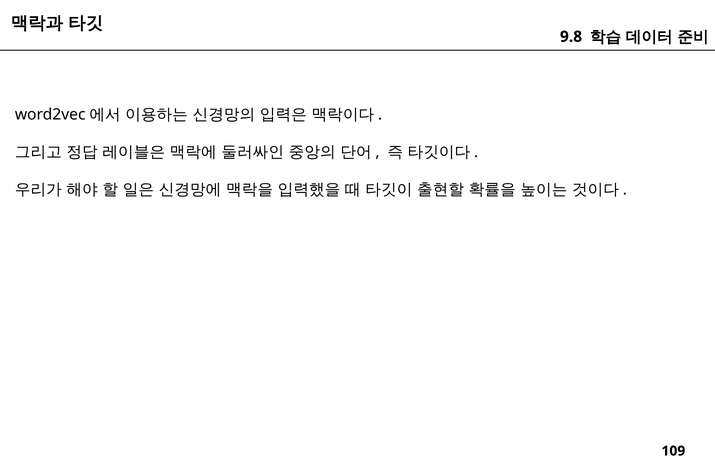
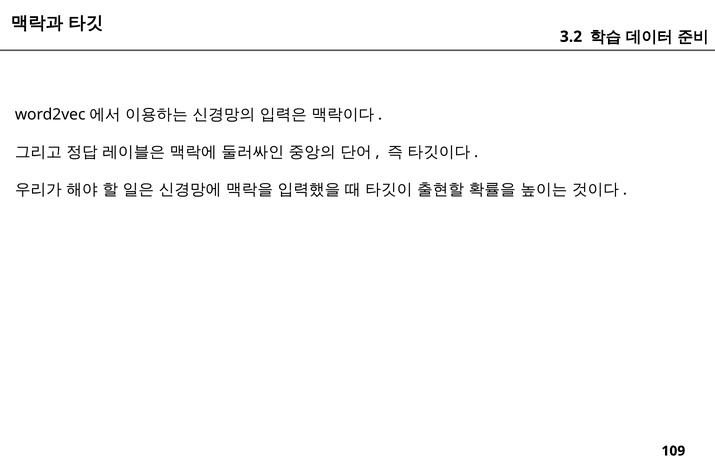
9.8: 9.8 -> 3.2
